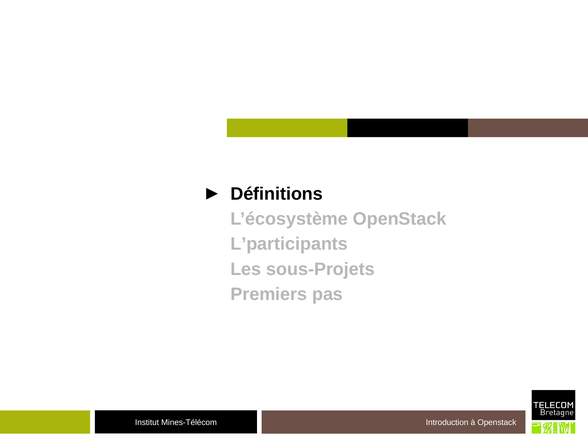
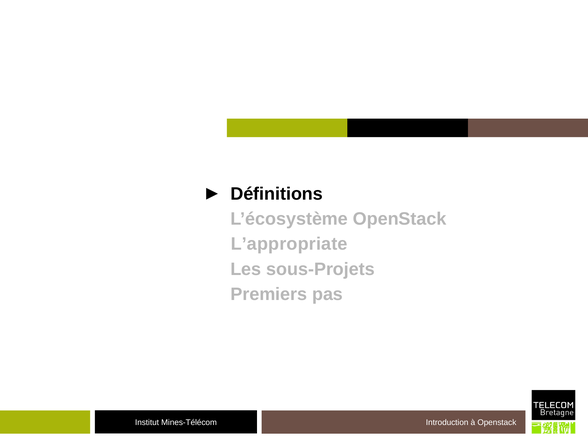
L’participants: L’participants -> L’appropriate
